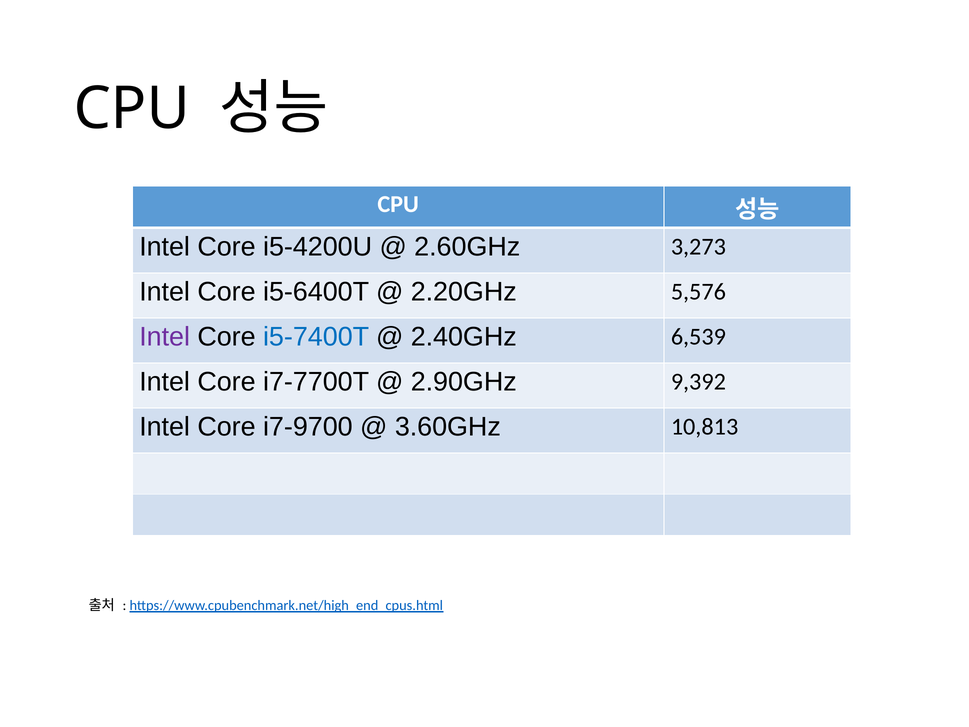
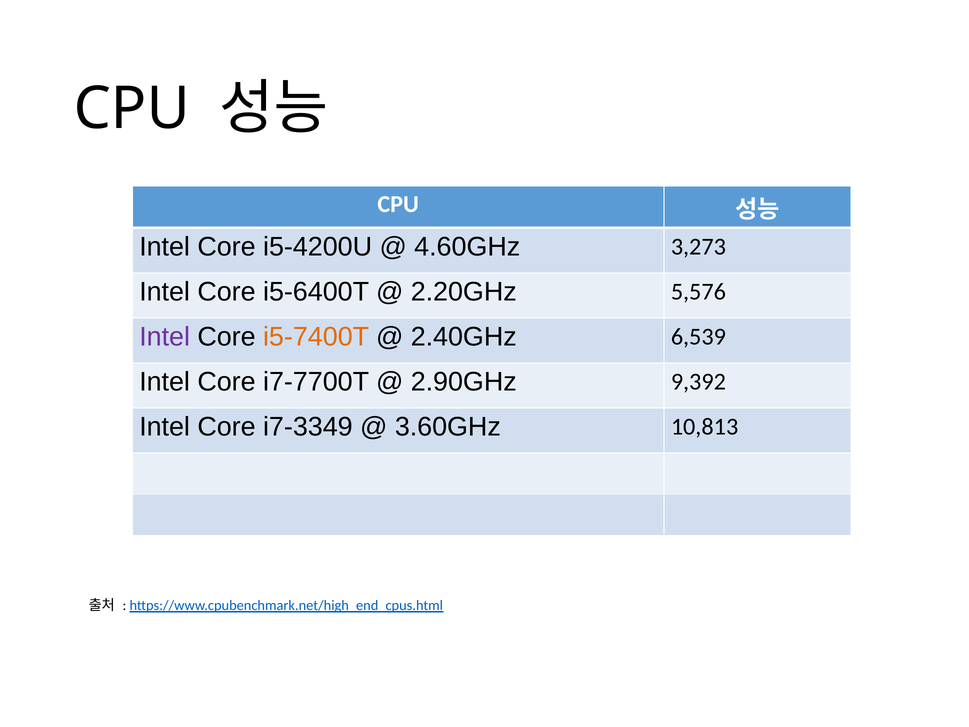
2.60GHz: 2.60GHz -> 4.60GHz
i5-7400T colour: blue -> orange
i7-9700: i7-9700 -> i7-3349
